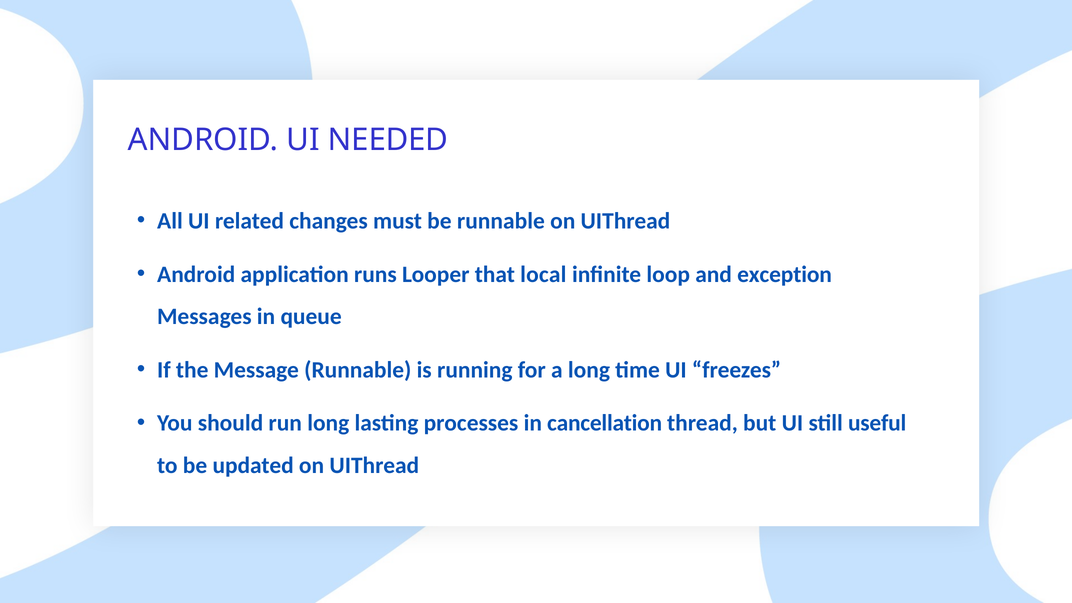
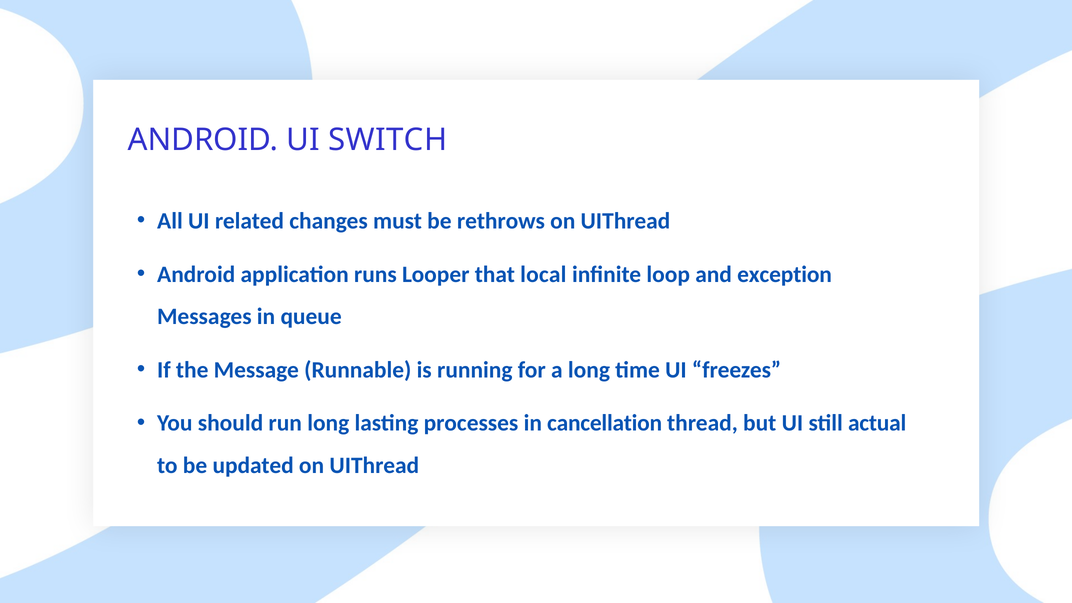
NEEDED: NEEDED -> SWITCH
be runnable: runnable -> rethrows
useful: useful -> actual
